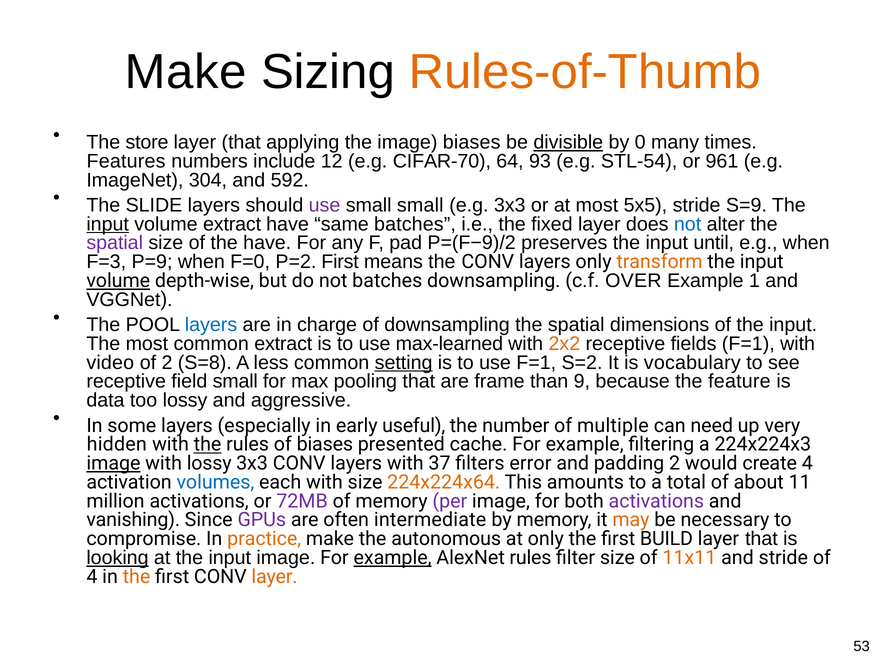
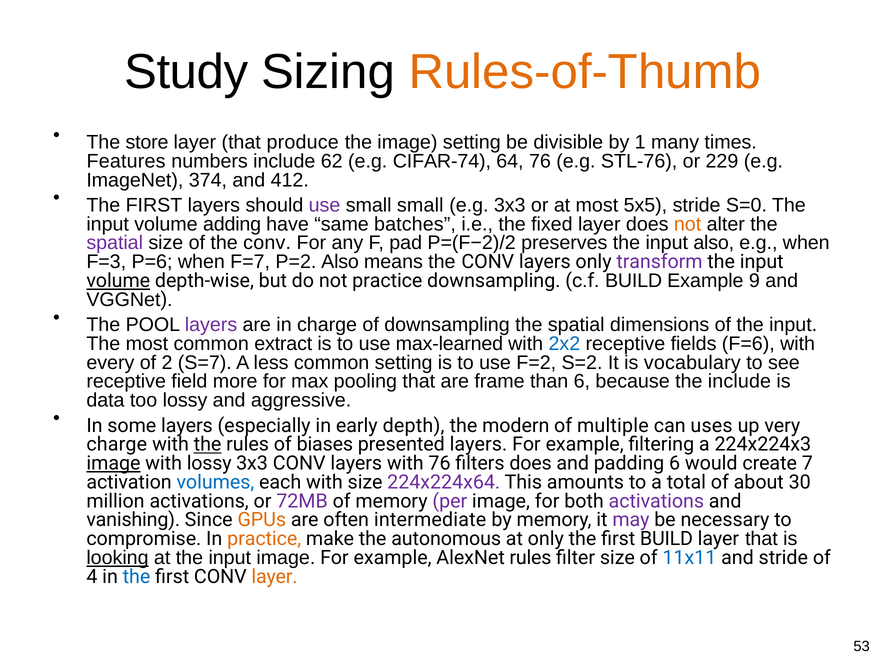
Make at (186, 72): Make -> Study
applying: applying -> produce
image biases: biases -> setting
divisible underline: present -> none
0: 0 -> 1
12: 12 -> 62
CIFAR-70: CIFAR-70 -> CIFAR-74
64 93: 93 -> 76
STL-54: STL-54 -> STL-76
961: 961 -> 229
304: 304 -> 374
592: 592 -> 412
SLIDE at (154, 205): SLIDE -> FIRST
S=9: S=9 -> S=0
input at (108, 224) underline: present -> none
volume extract: extract -> adding
not at (688, 224) colour: blue -> orange
of the have: have -> conv
P=(F−9)/2: P=(F−9)/2 -> P=(F−2)/2
input until: until -> also
P=9: P=9 -> P=6
F=0: F=0 -> F=7
P=2 First: First -> Also
transform colour: orange -> purple
not batches: batches -> practice
c.f OVER: OVER -> BUILD
1: 1 -> 9
layers at (211, 325) colour: blue -> purple
2x2 colour: orange -> blue
fields F=1: F=1 -> F=6
video: video -> every
S=8: S=8 -> S=7
setting at (404, 363) underline: present -> none
use F=1: F=1 -> F=2
field small: small -> more
than 9: 9 -> 6
the feature: feature -> include
useful: useful -> depth
number: number -> modern
need: need -> uses
hidden at (117, 445): hidden -> charge
presented cache: cache -> layers
with 37: 37 -> 76
filters error: error -> does
padding 2: 2 -> 6
create 4: 4 -> 7
224x224x64 colour: orange -> purple
11: 11 -> 30
GPUs colour: purple -> orange
may colour: orange -> purple
example at (393, 558) underline: present -> none
11x11 colour: orange -> blue
the at (136, 577) colour: orange -> blue
